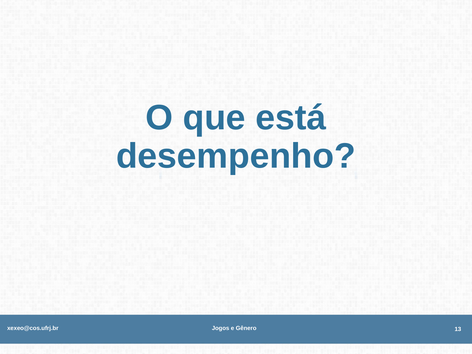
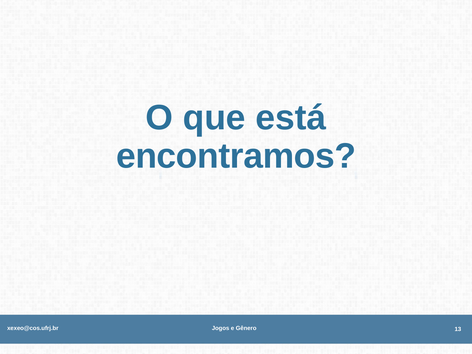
desempenho: desempenho -> encontramos
